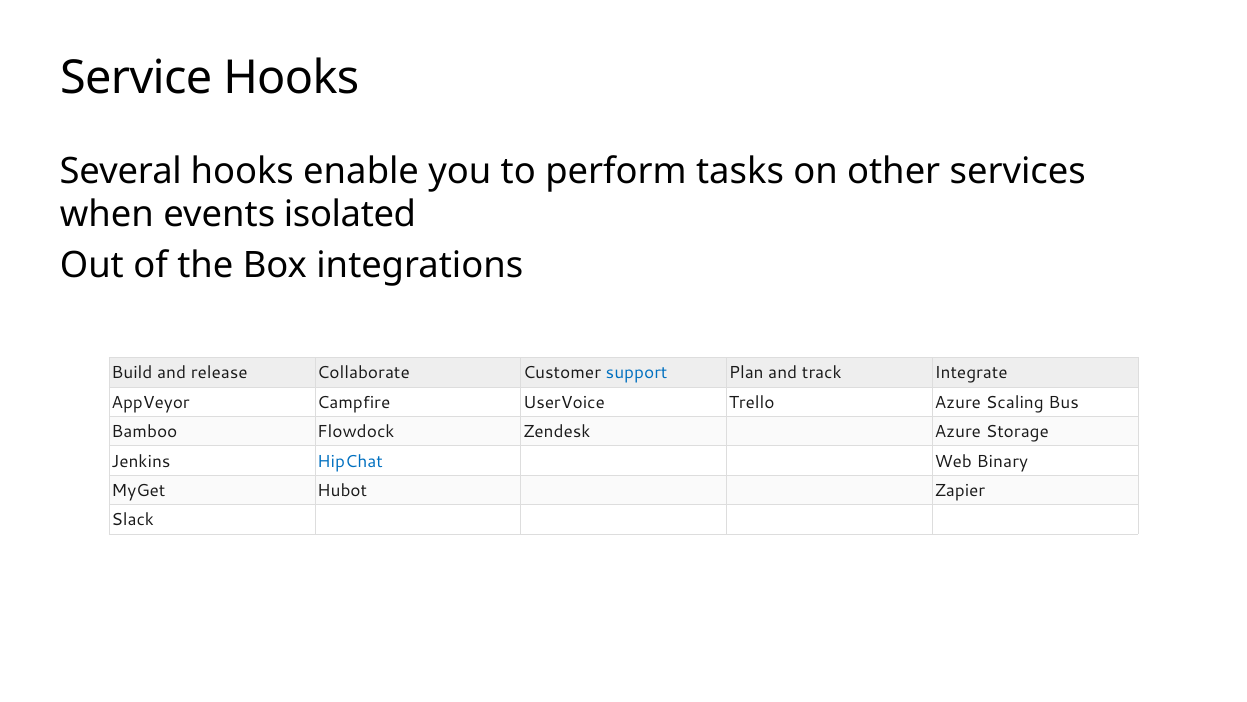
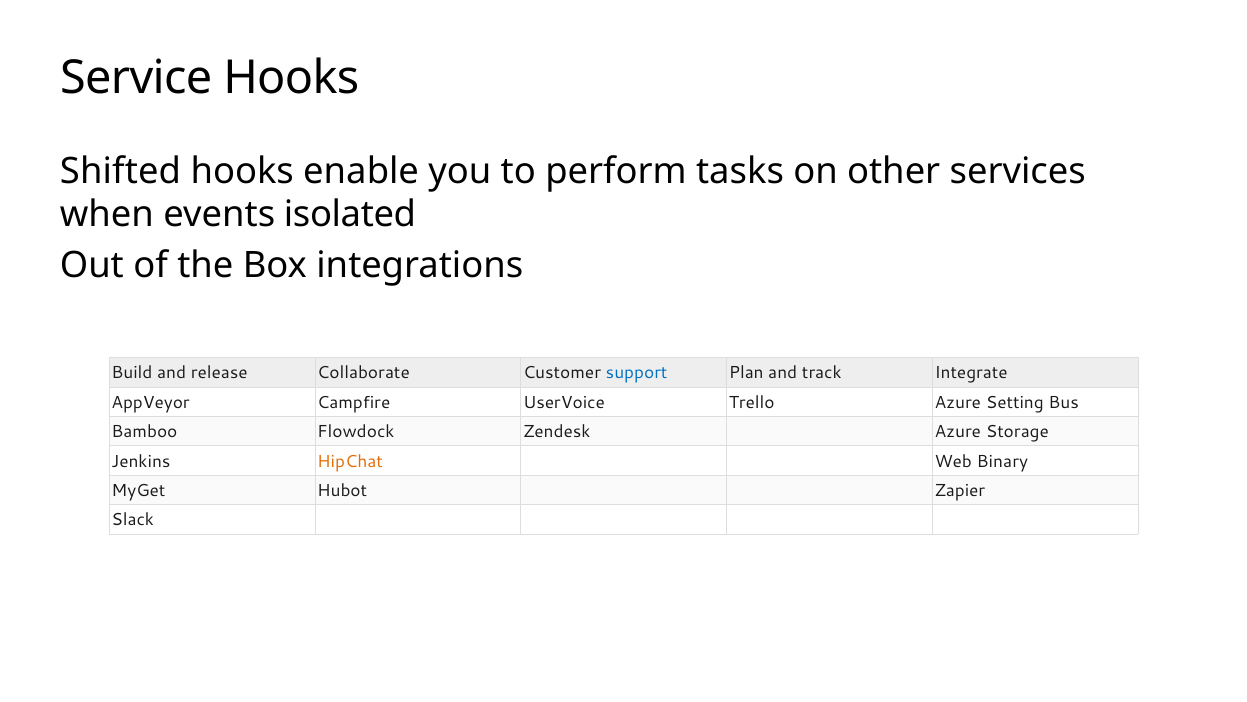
Several: Several -> Shifted
Scaling: Scaling -> Setting
HipChat colour: blue -> orange
